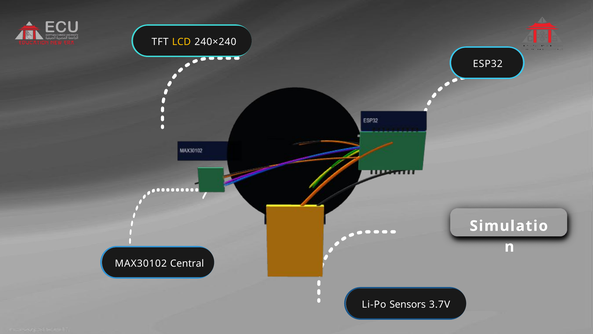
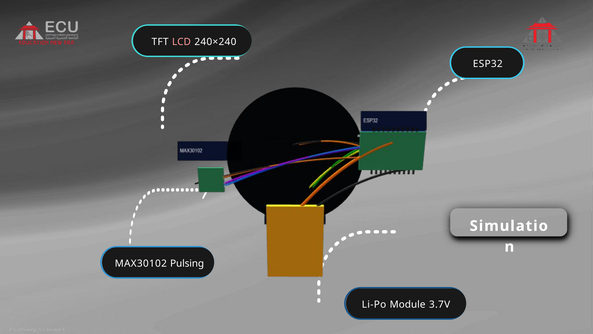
LCD colour: yellow -> pink
Central: Central -> Pulsing
Sensors: Sensors -> Module
